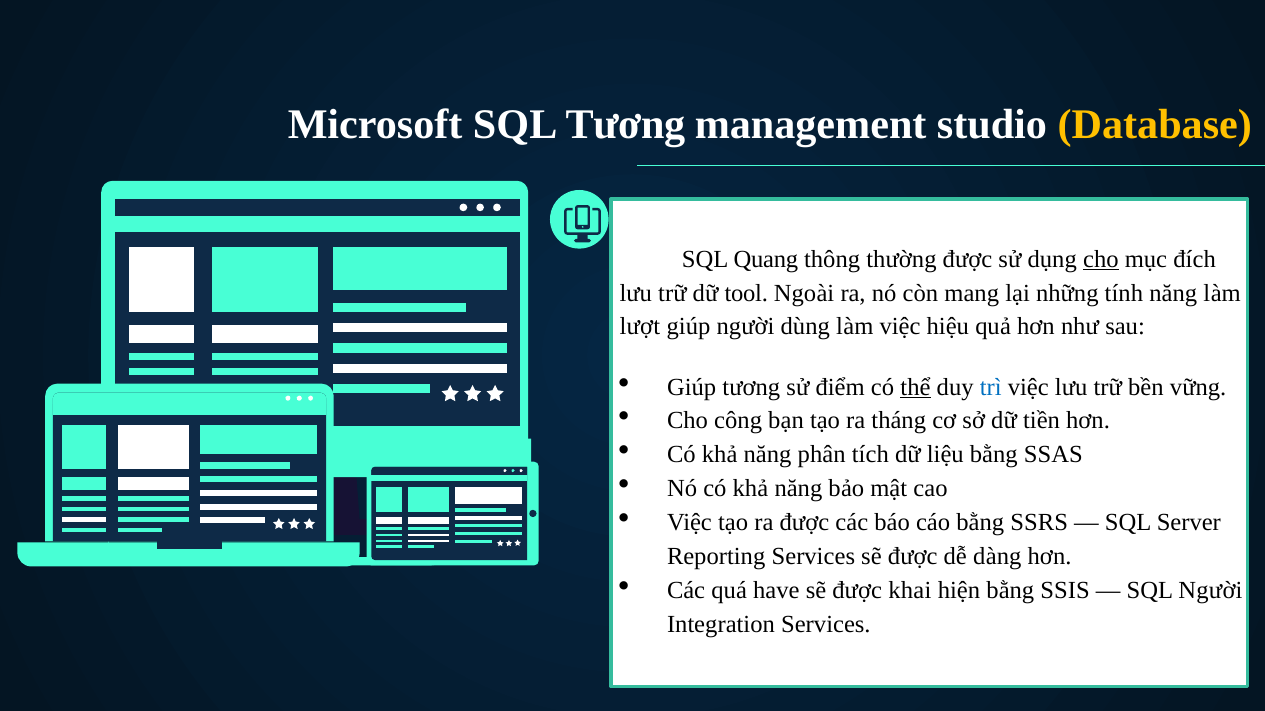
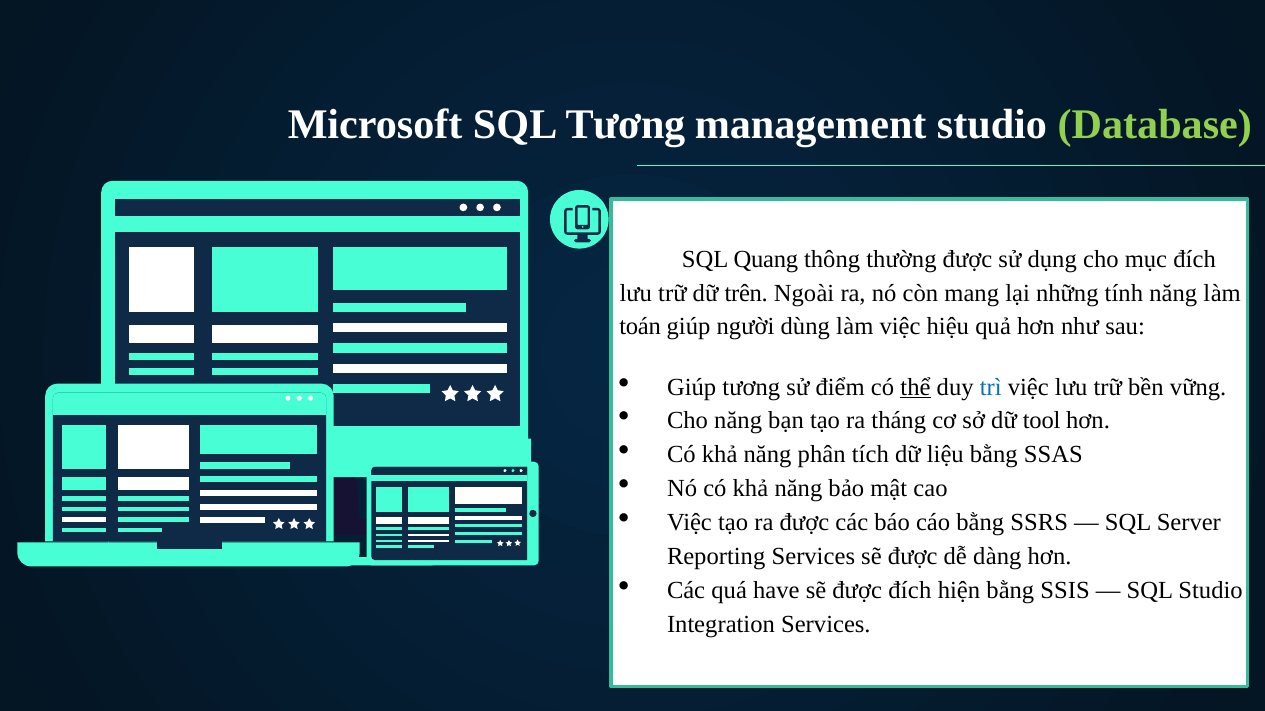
Database colour: yellow -> light green
cho at (1101, 259) underline: present -> none
tool: tool -> trên
lượt: lượt -> toán
Cho công: công -> năng
tiền: tiền -> tool
được khai: khai -> đích
SQL Người: Người -> Studio
